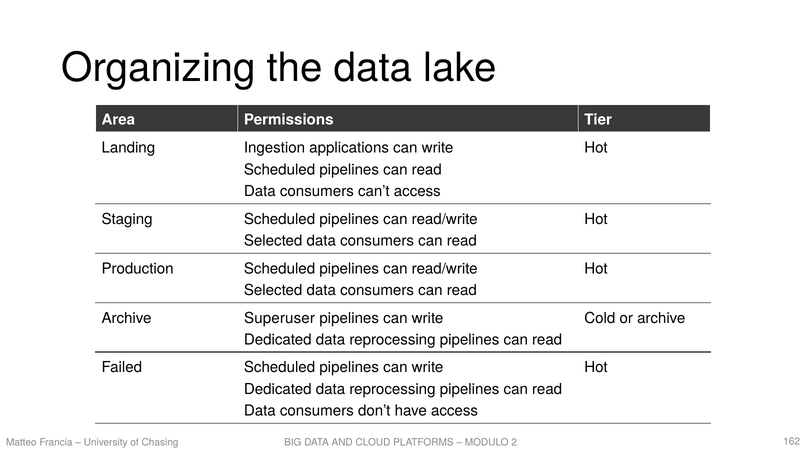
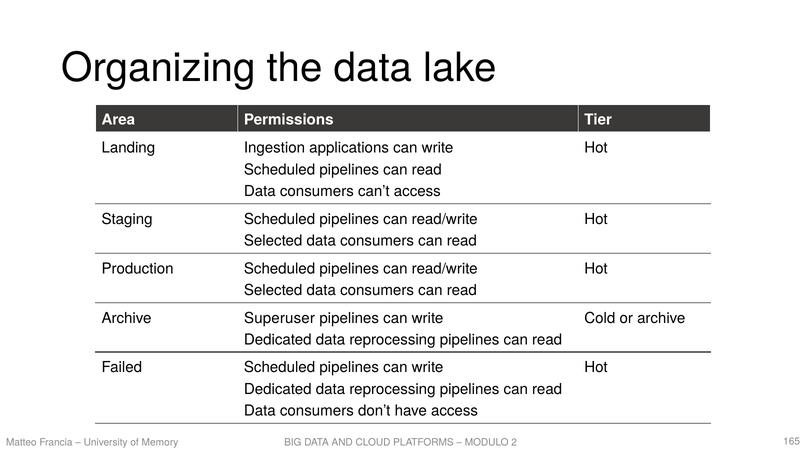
Chasing: Chasing -> Memory
162: 162 -> 165
